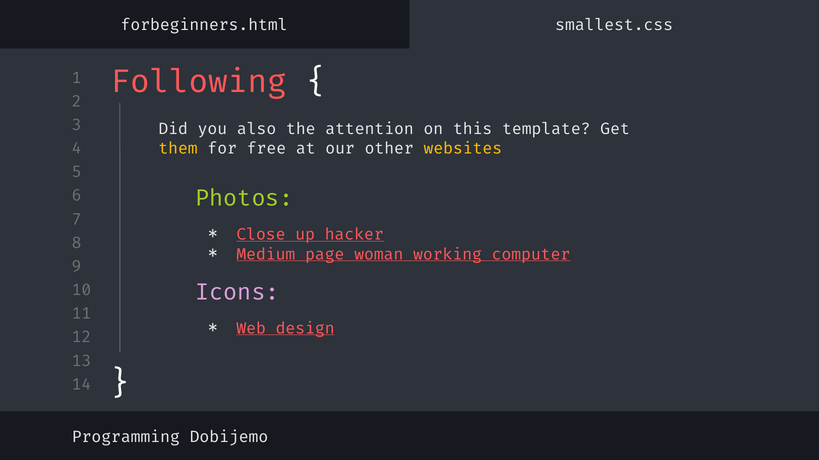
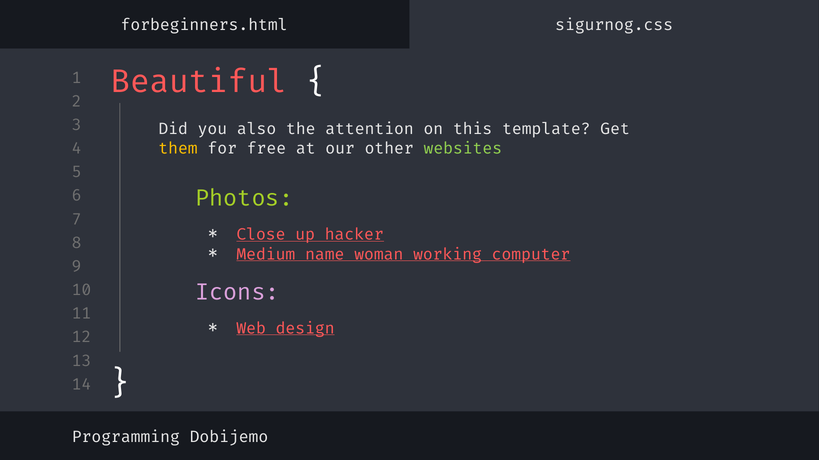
smallest.css: smallest.css -> sigurnog.css
Following: Following -> Beautiful
websites colour: yellow -> light green
page: page -> name
